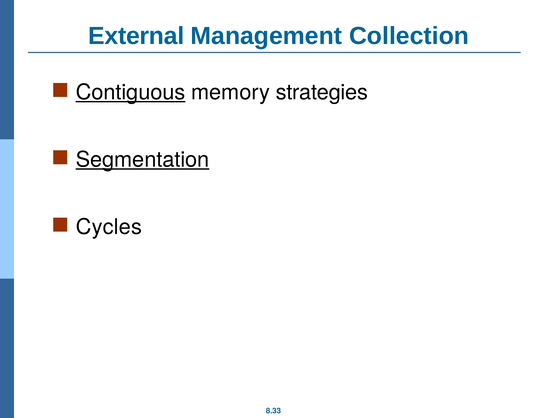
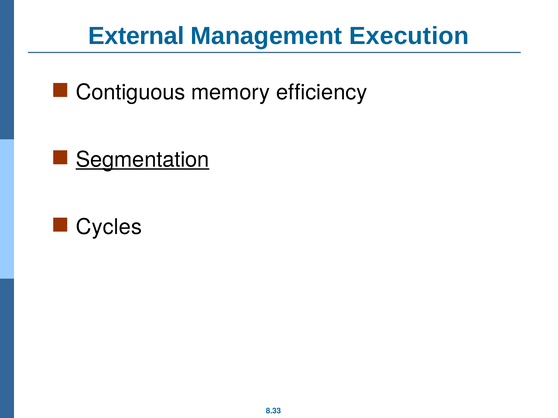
Collection: Collection -> Execution
Contiguous underline: present -> none
strategies: strategies -> efficiency
